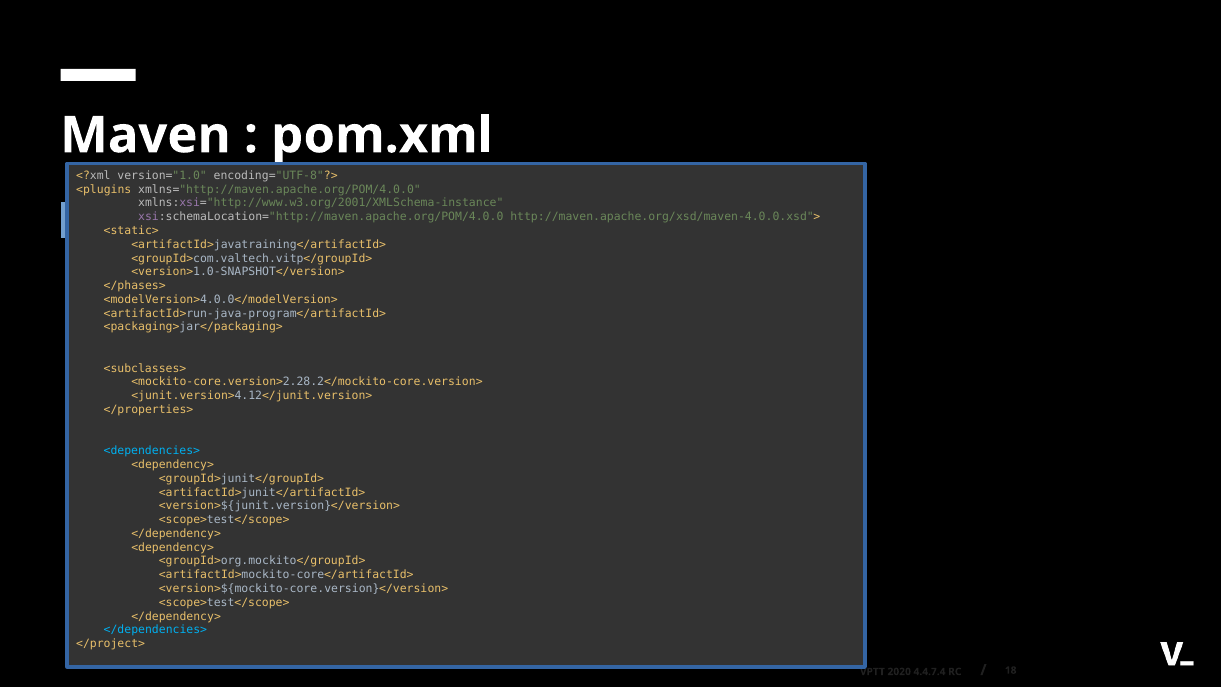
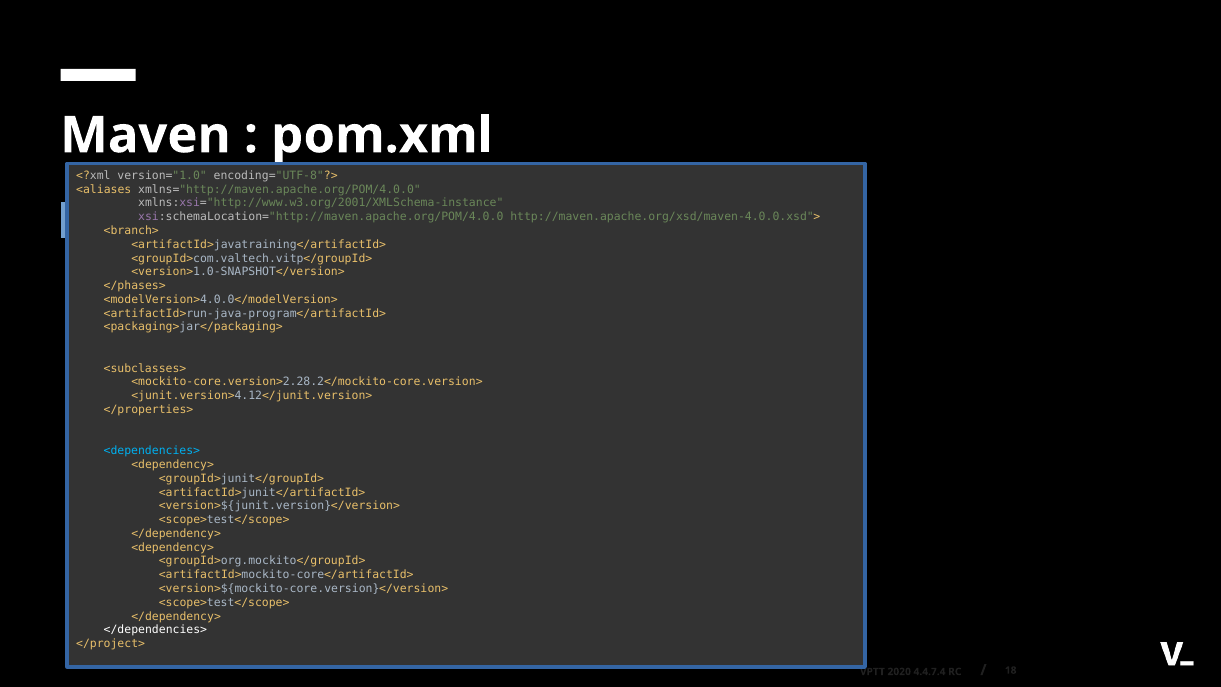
<plugins: <plugins -> <aliases
<static>: <static> -> <branch>
</dependencies> colour: light blue -> white
